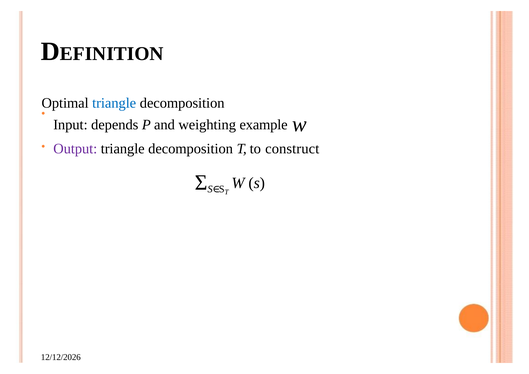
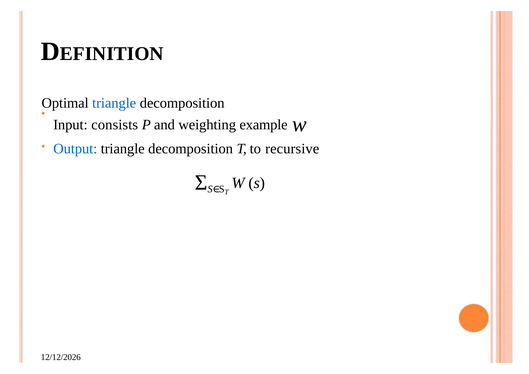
depends: depends -> consists
Output colour: purple -> blue
construct: construct -> recursive
